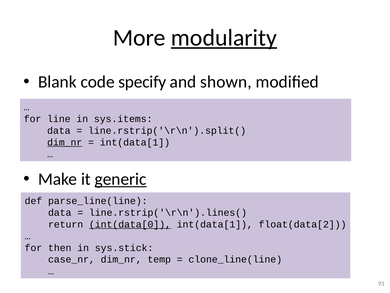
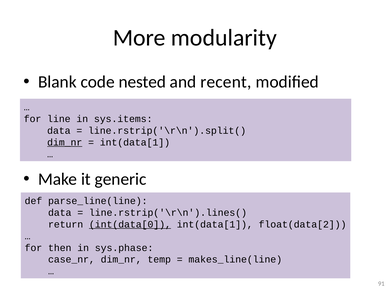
modularity underline: present -> none
specify: specify -> nested
shown: shown -> recent
generic underline: present -> none
sys.stick: sys.stick -> sys.phase
clone_line(line: clone_line(line -> makes_line(line
